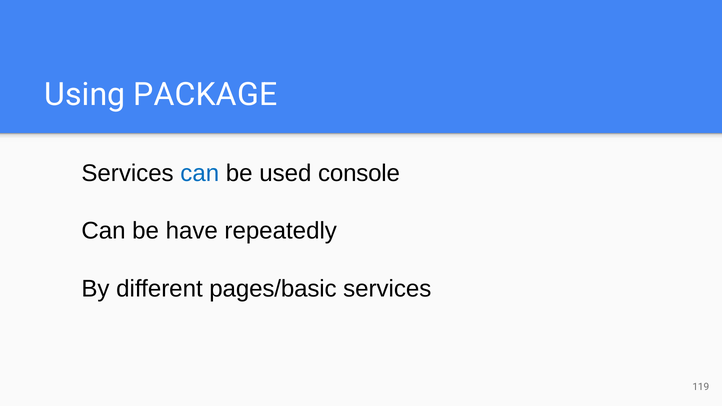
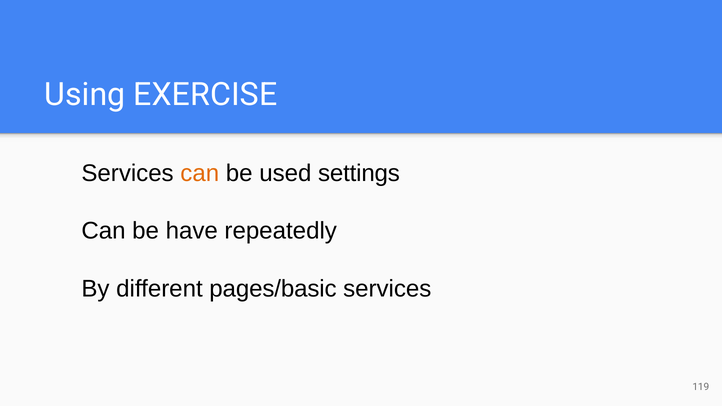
PACKAGE: PACKAGE -> EXERCISE
can at (200, 173) colour: blue -> orange
console: console -> settings
